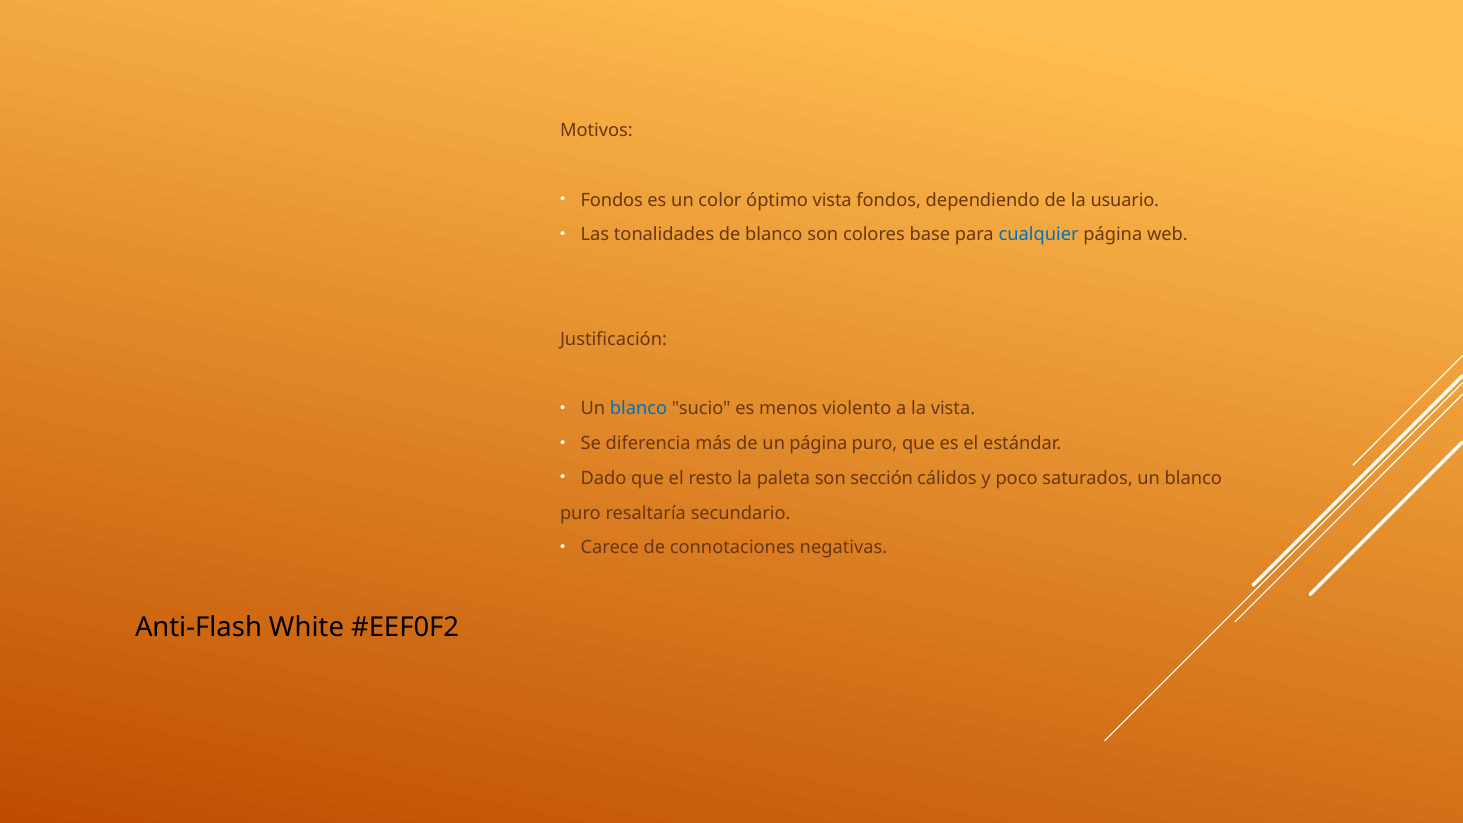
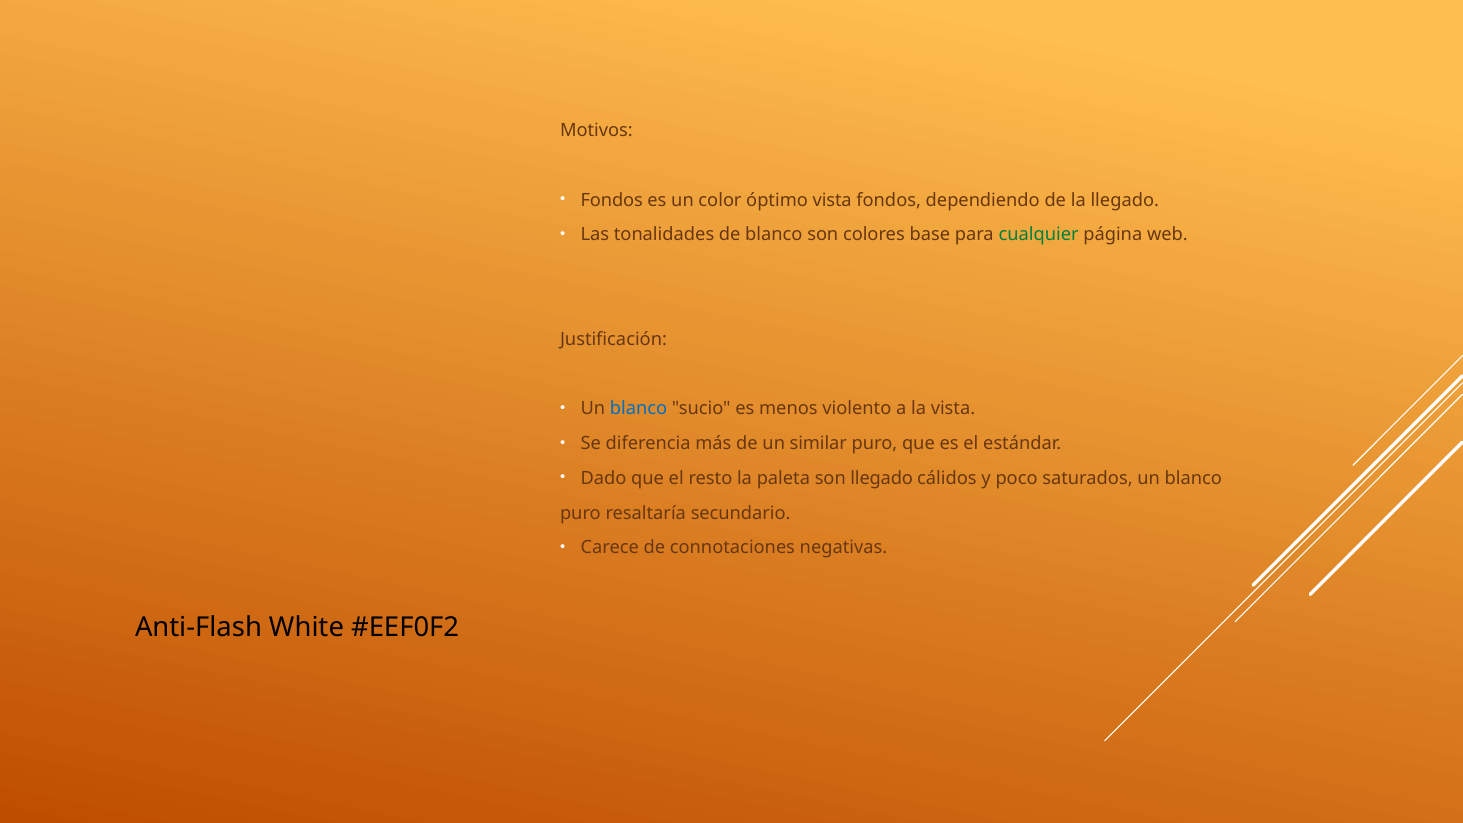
la usuario: usuario -> llegado
cualquier colour: blue -> green
un página: página -> similar
son sección: sección -> llegado
